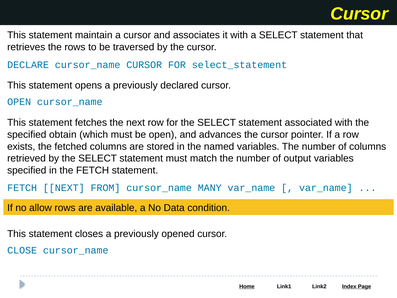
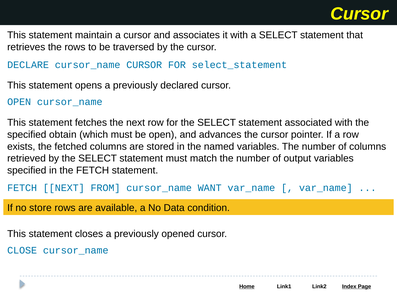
MANY: MANY -> WANT
allow: allow -> store
